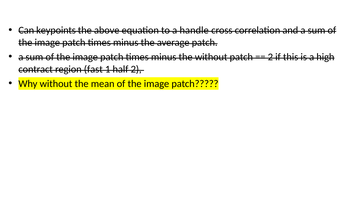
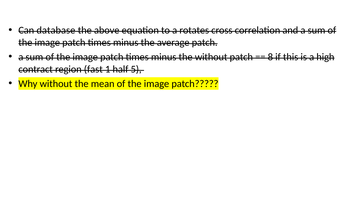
keypoints: keypoints -> database
handle: handle -> rotates
2 at (270, 57): 2 -> 8
half 2: 2 -> 5
